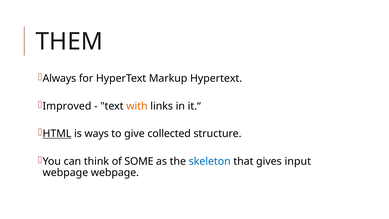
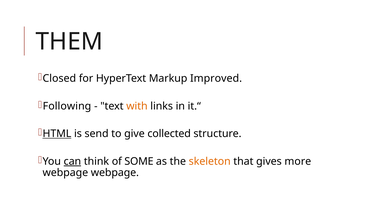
Always: Always -> Closed
Markup Hypertext: Hypertext -> Improved
Improved: Improved -> Following
ways: ways -> send
can underline: none -> present
skeleton colour: blue -> orange
input: input -> more
